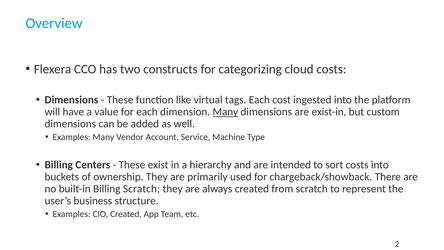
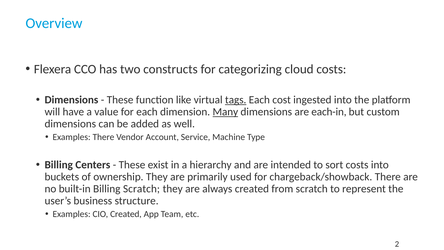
tags underline: none -> present
exist-in: exist-in -> each-in
Examples Many: Many -> There
